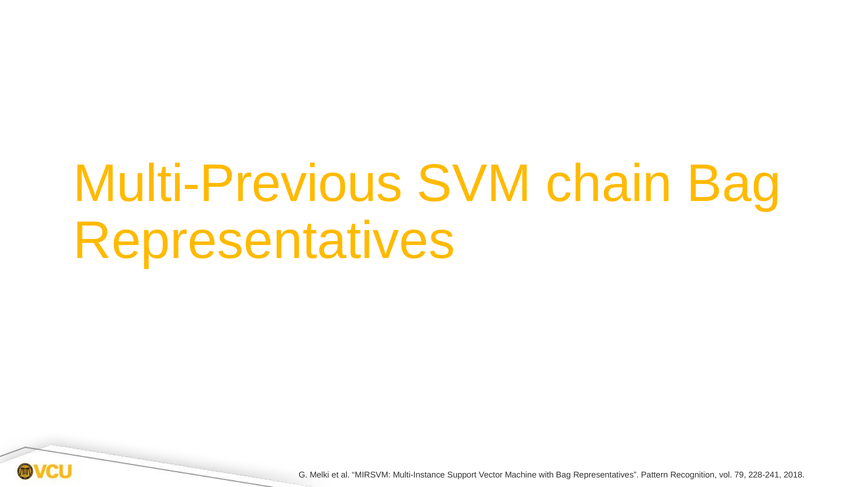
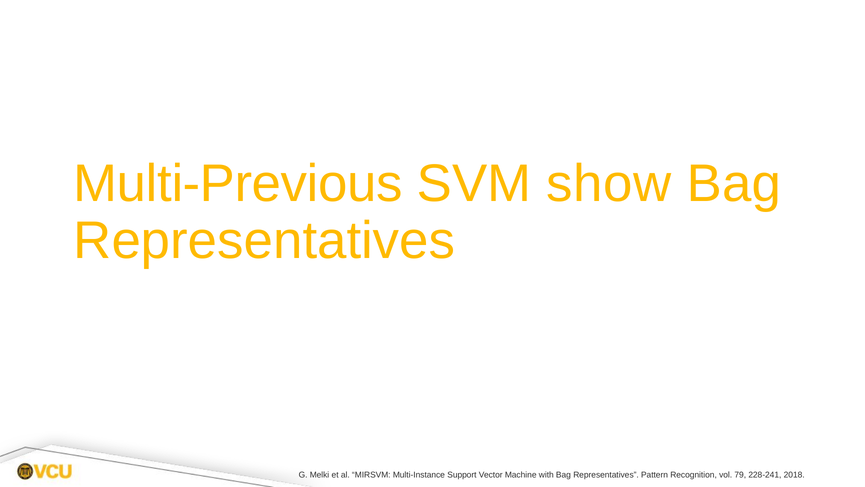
chain: chain -> show
